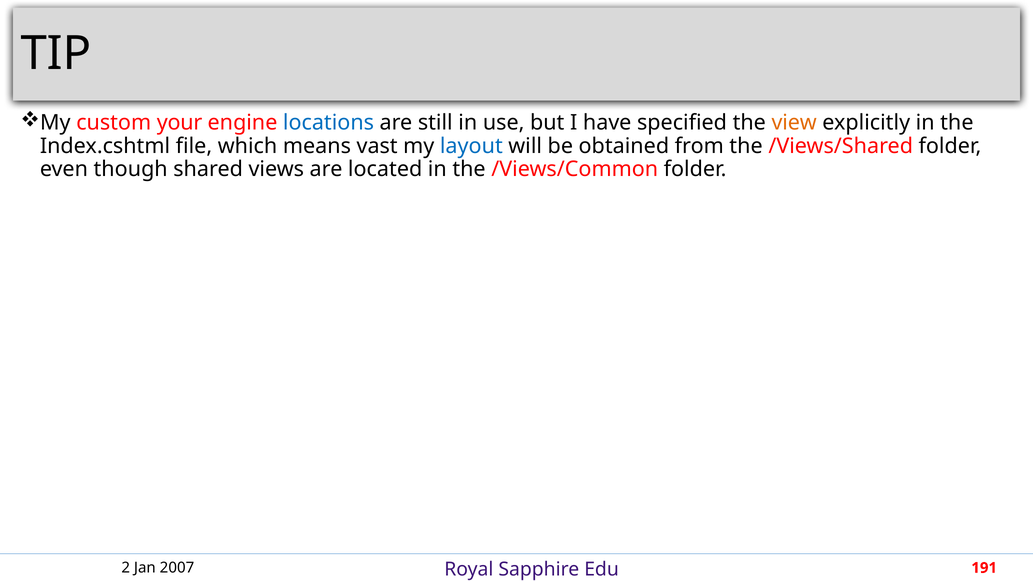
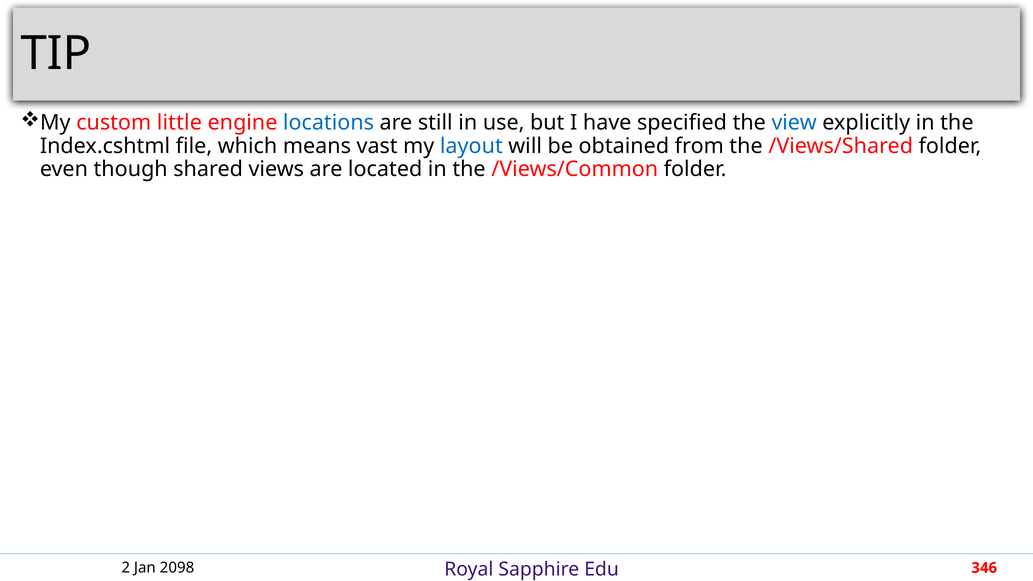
your: your -> little
view colour: orange -> blue
2007: 2007 -> 2098
191: 191 -> 346
